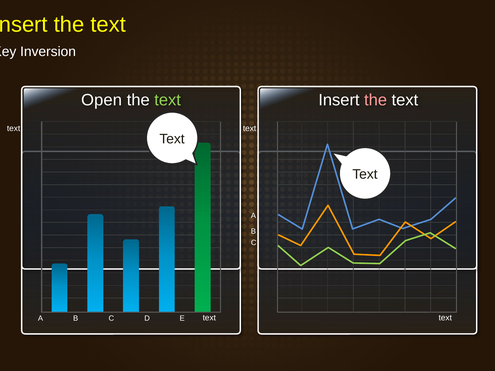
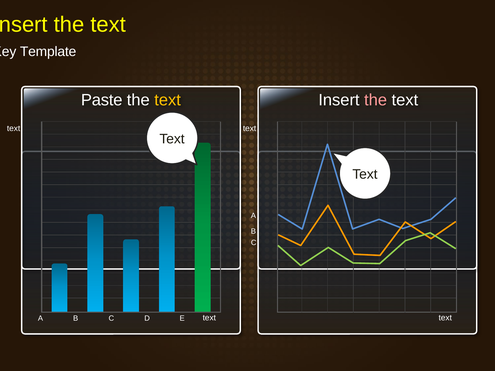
Inversion: Inversion -> Template
Open: Open -> Paste
text at (168, 100) colour: light green -> yellow
